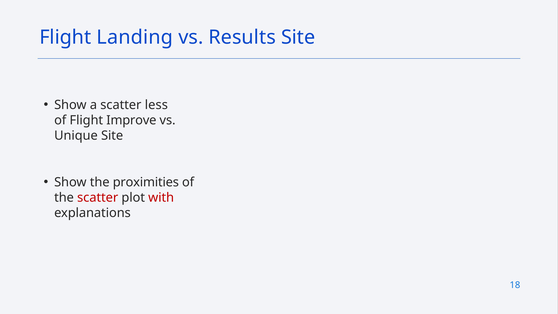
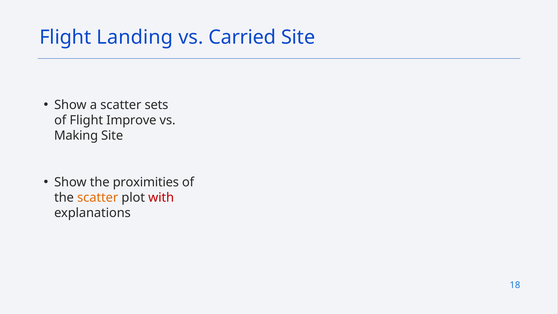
Results: Results -> Carried
less: less -> sets
Unique: Unique -> Making
scatter at (98, 198) colour: red -> orange
